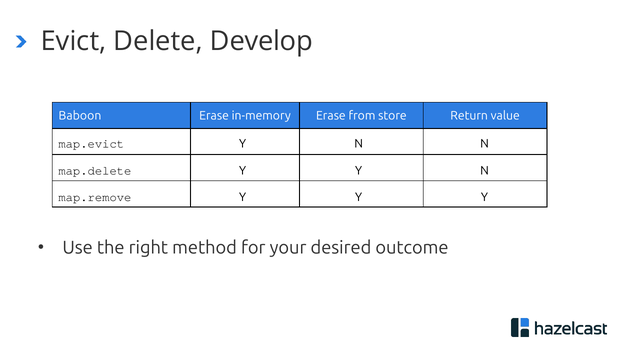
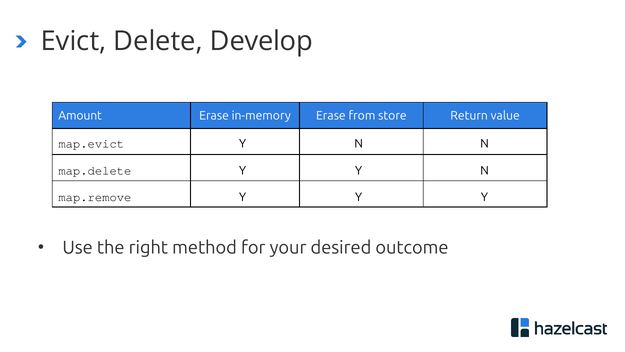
Baboon: Baboon -> Amount
